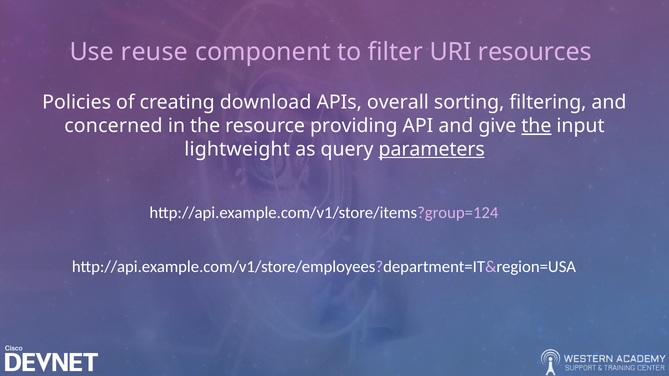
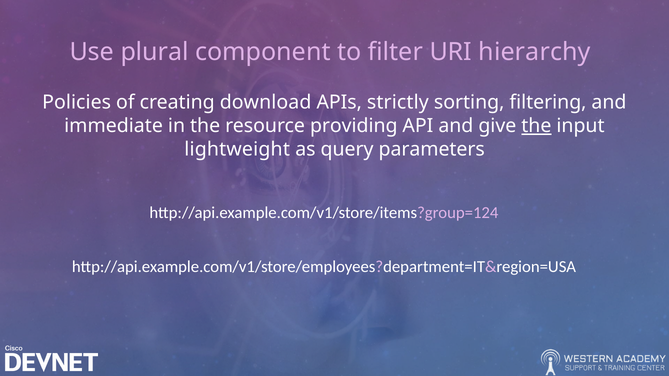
reuse: reuse -> plural
resources: resources -> hierarchy
overall: overall -> strictly
concerned: concerned -> immediate
parameters underline: present -> none
